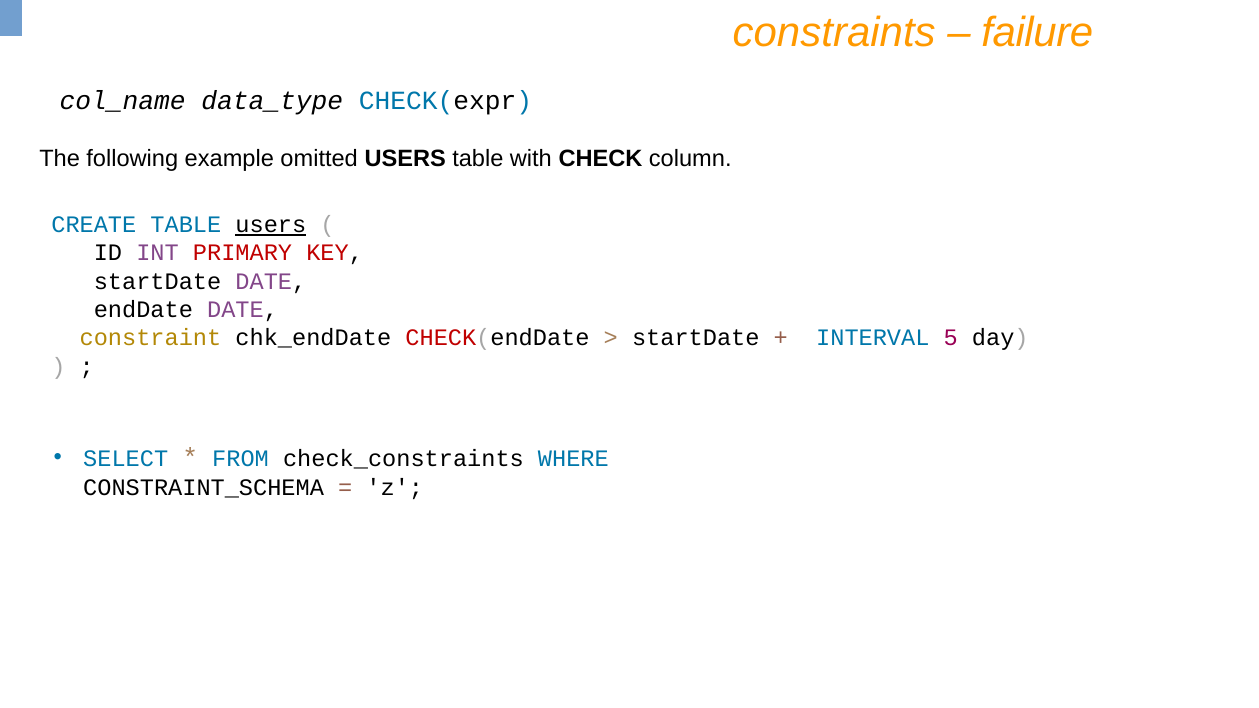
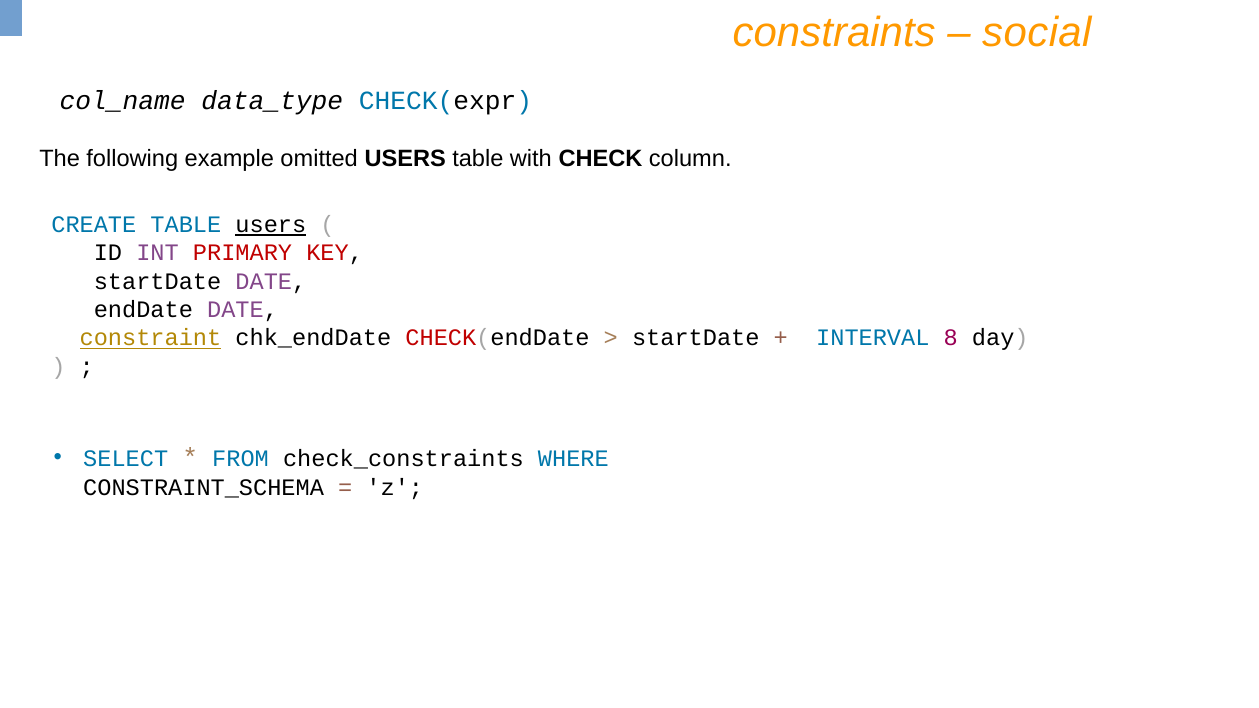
failure: failure -> social
constraint underline: none -> present
5: 5 -> 8
